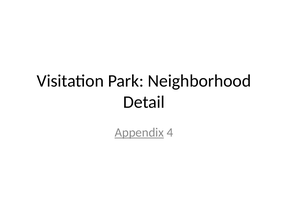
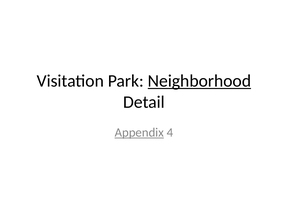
Neighborhood underline: none -> present
